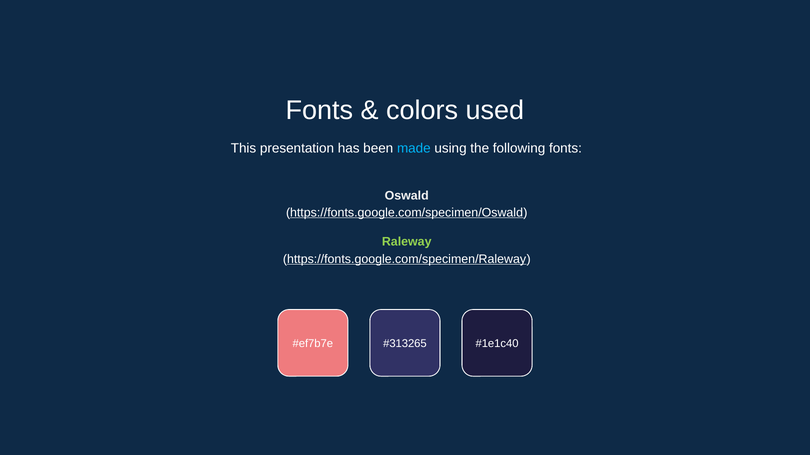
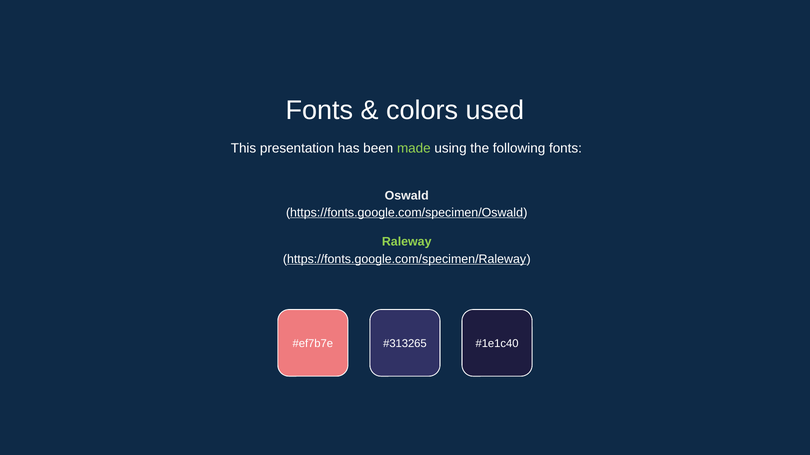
made colour: light blue -> light green
